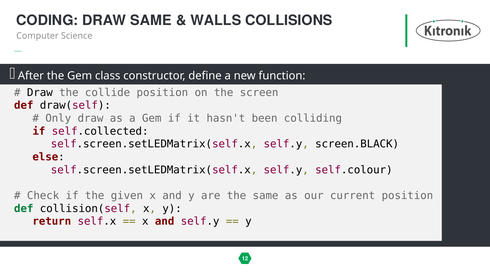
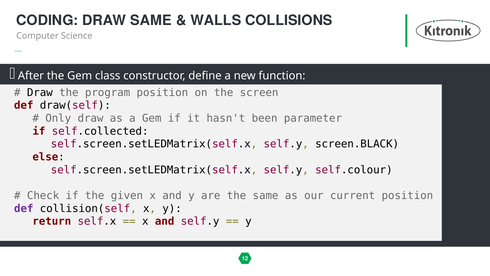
collide: collide -> program
colliding: colliding -> parameter
def at (24, 208) colour: green -> purple
